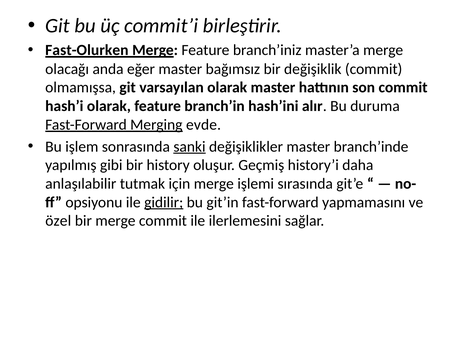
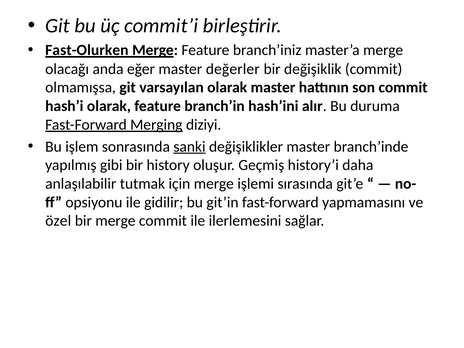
bağımsız: bağımsız -> değerler
evde: evde -> diziyi
gidilir underline: present -> none
